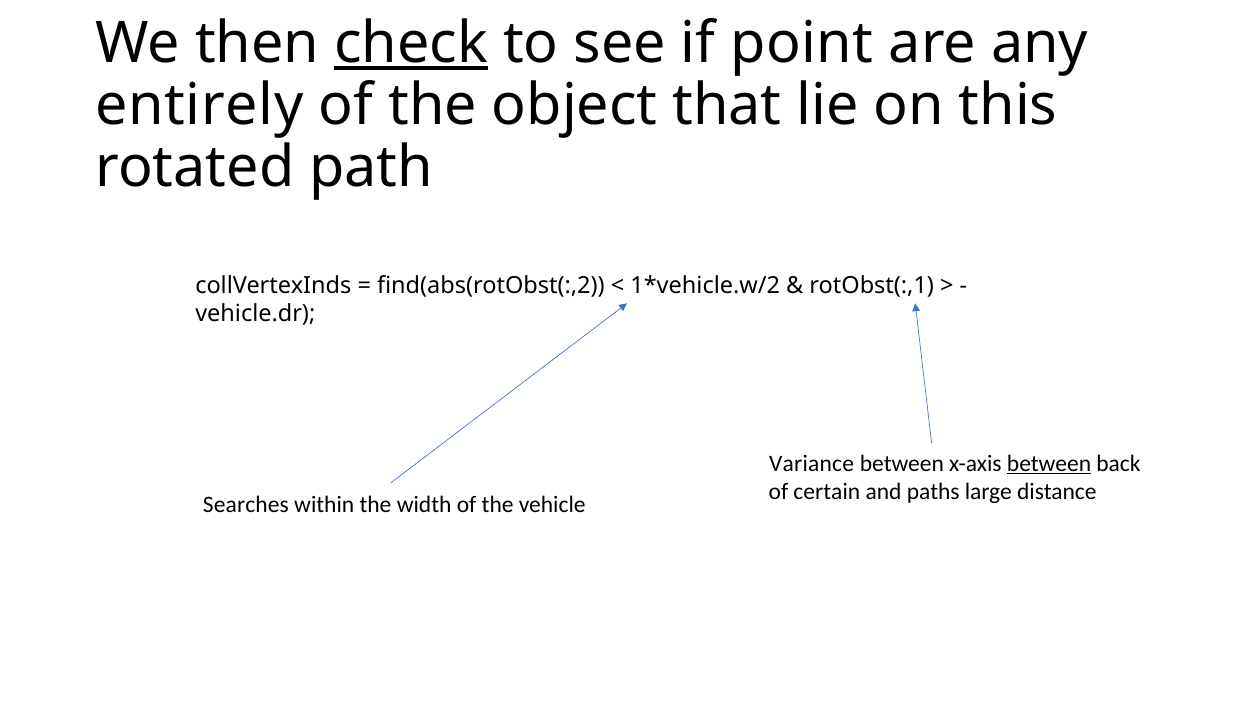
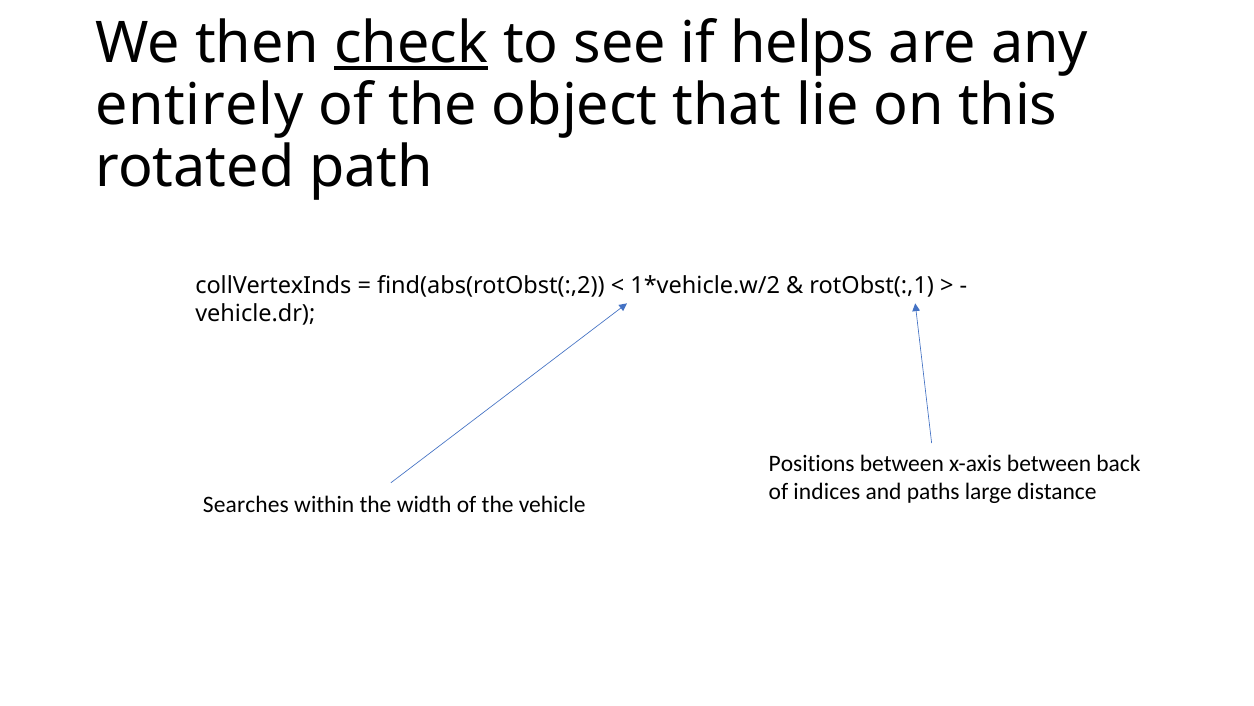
point: point -> helps
Variance: Variance -> Positions
between at (1049, 463) underline: present -> none
certain: certain -> indices
